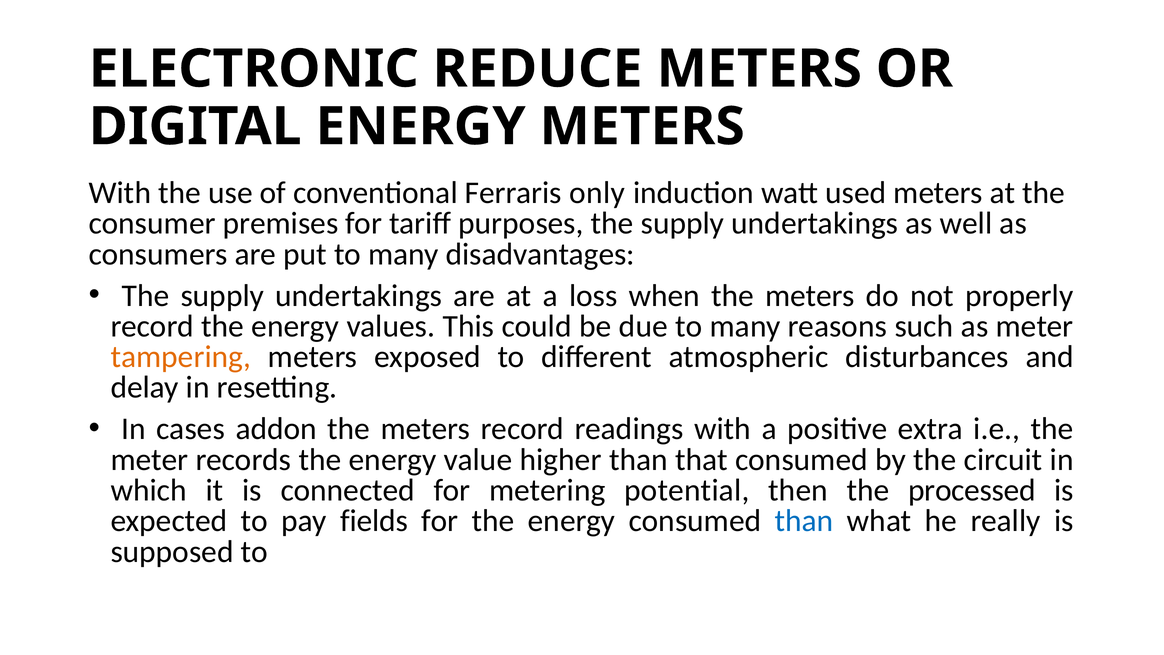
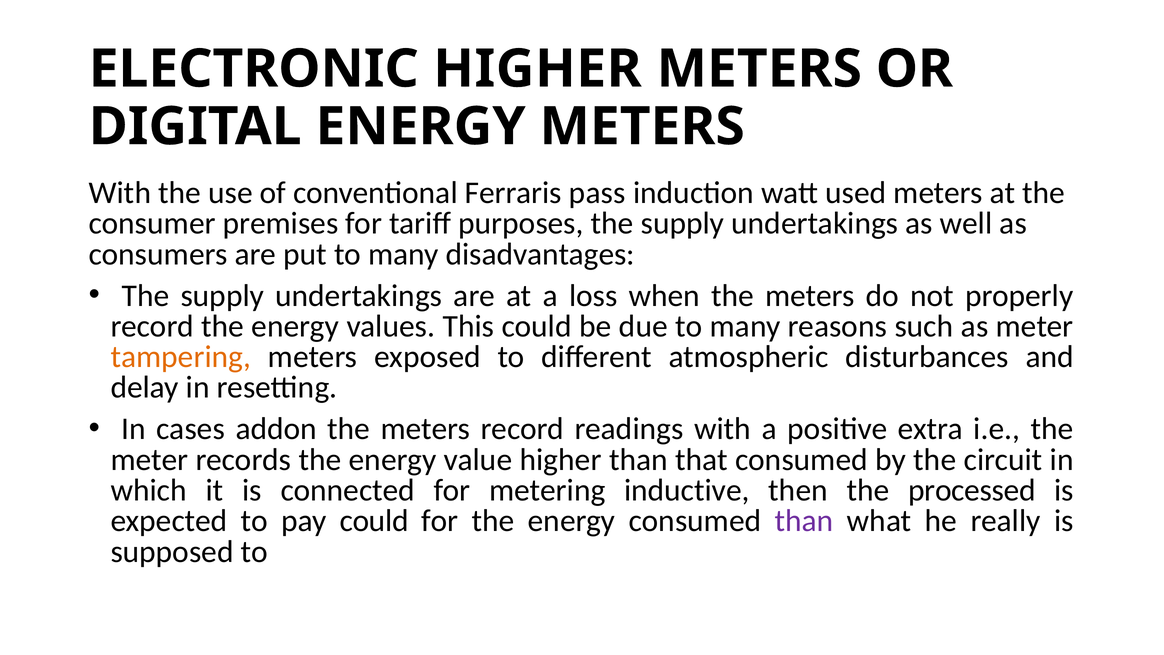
ELECTRONIC REDUCE: REDUCE -> HIGHER
only: only -> pass
potential: potential -> inductive
pay fields: fields -> could
than at (804, 521) colour: blue -> purple
